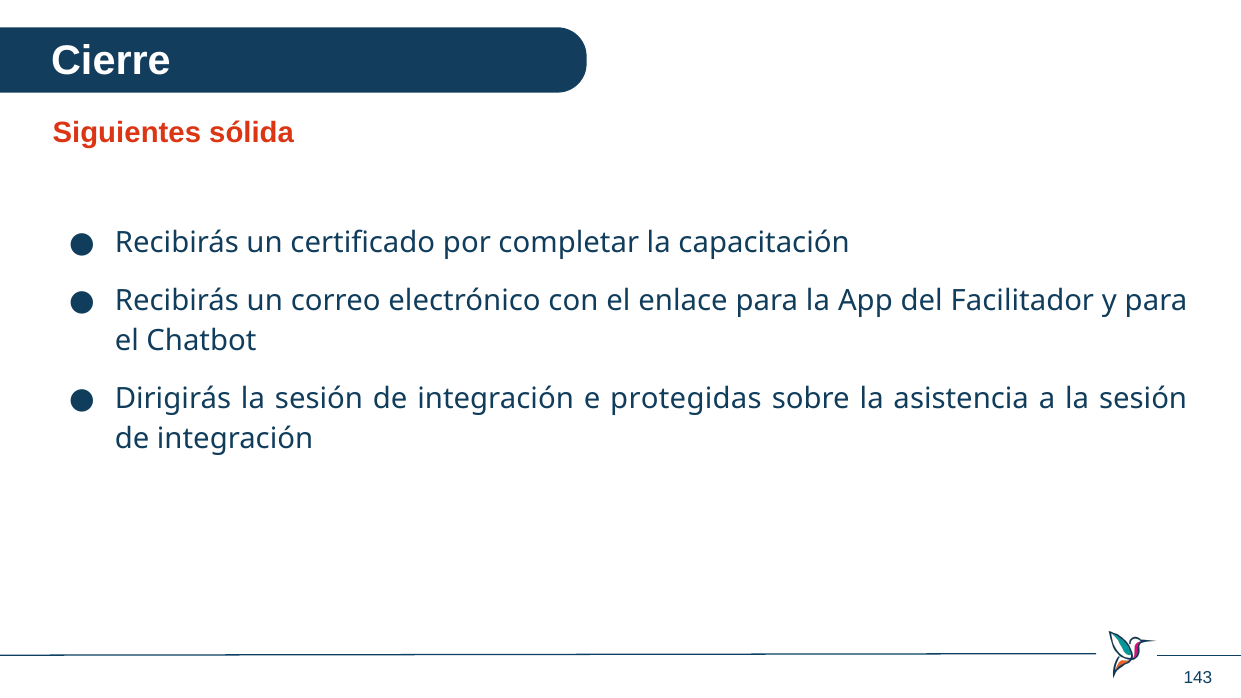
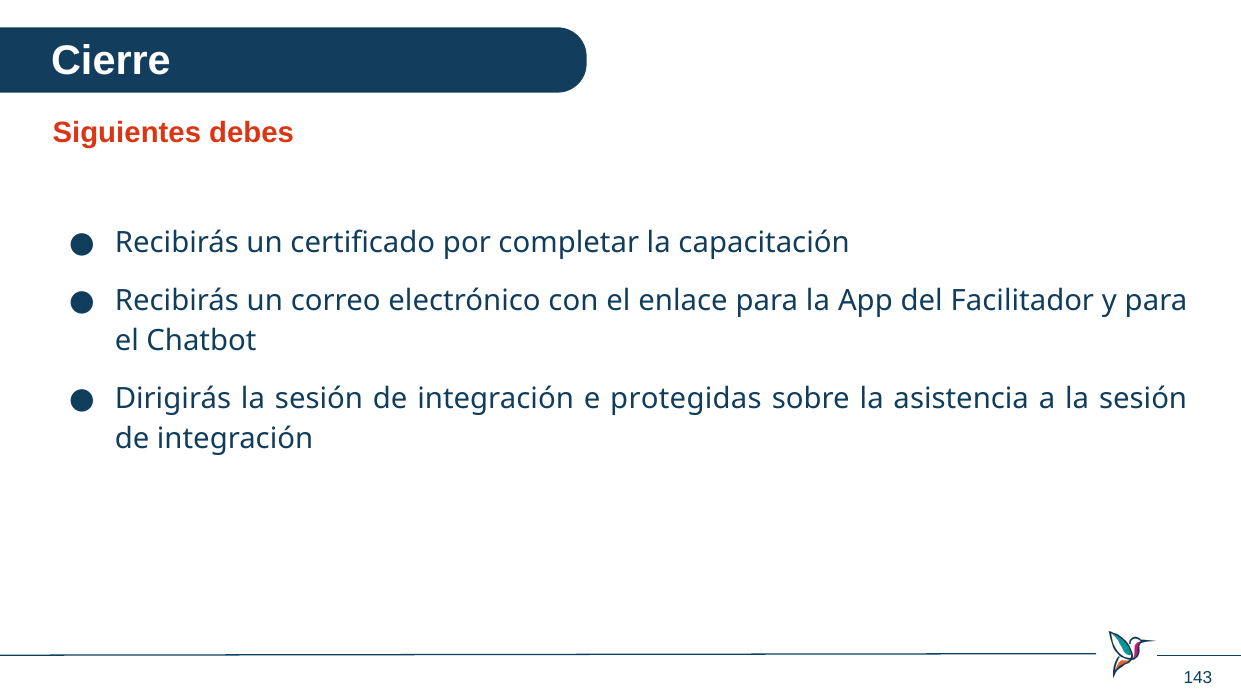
sólida: sólida -> debes
